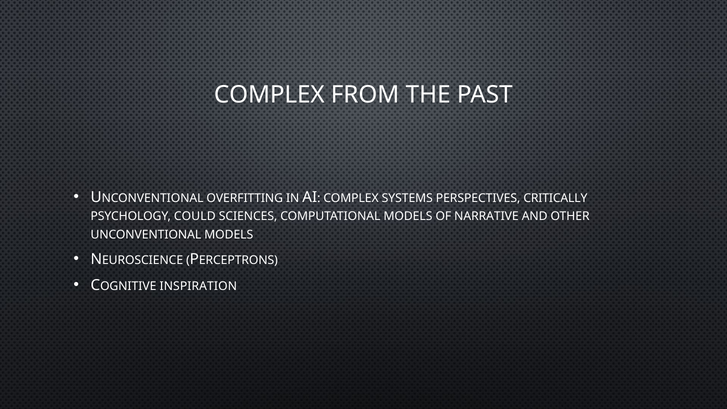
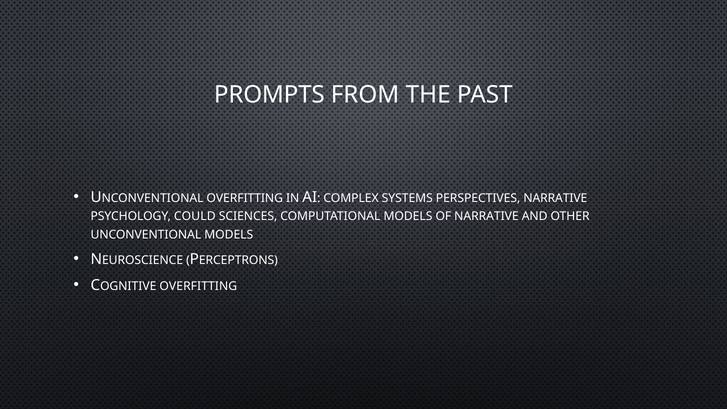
COMPLEX at (269, 95): COMPLEX -> PROMPTS
PERSPECTIVES CRITICALLY: CRITICALLY -> NARRATIVE
INSPIRATION at (198, 286): INSPIRATION -> OVERFITTING
